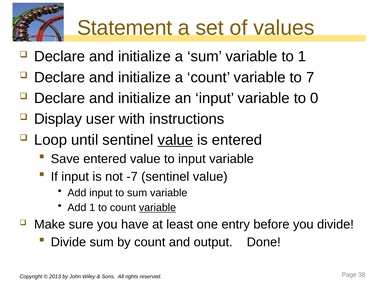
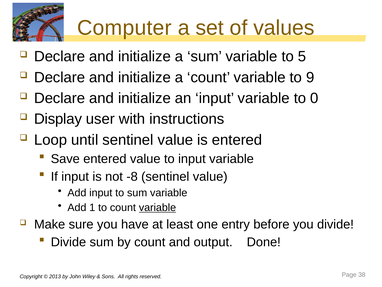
Statement: Statement -> Computer
to 1: 1 -> 5
7: 7 -> 9
value at (175, 140) underline: present -> none
-7: -7 -> -8
